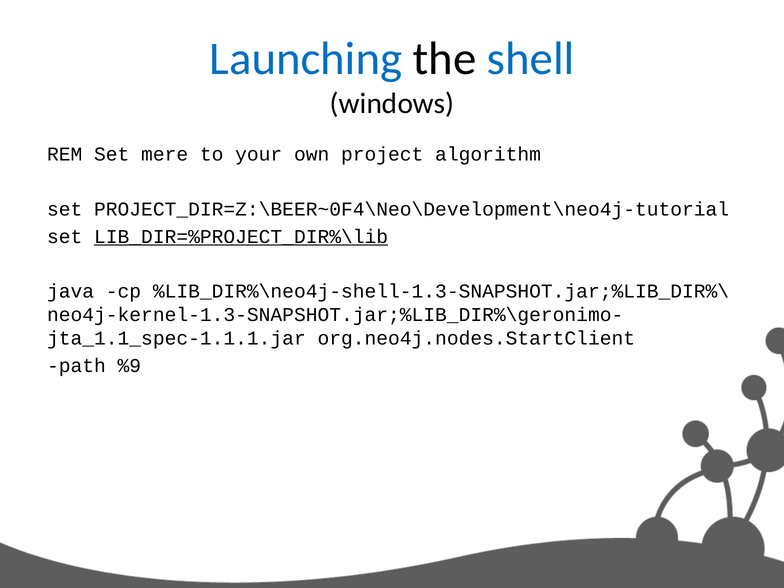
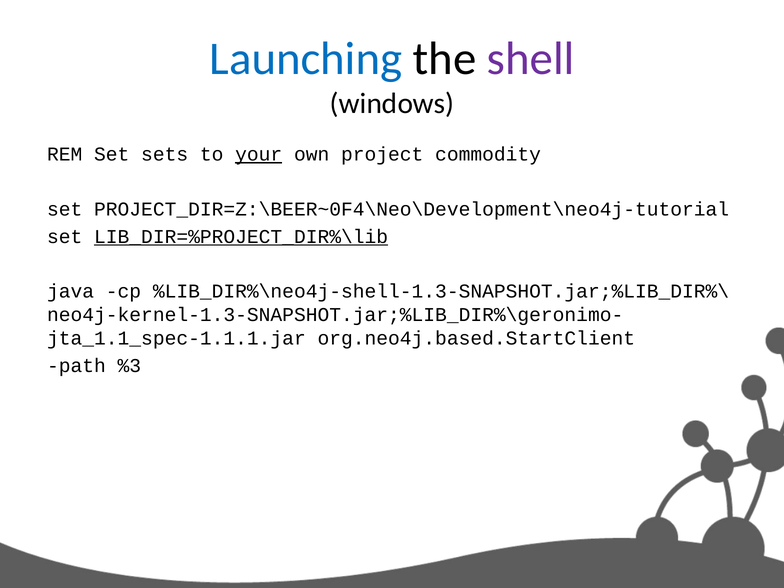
shell colour: blue -> purple
mere: mere -> sets
your underline: none -> present
algorithm: algorithm -> commodity
org.neo4j.nodes.StartClient: org.neo4j.nodes.StartClient -> org.neo4j.based.StartClient
%9: %9 -> %3
